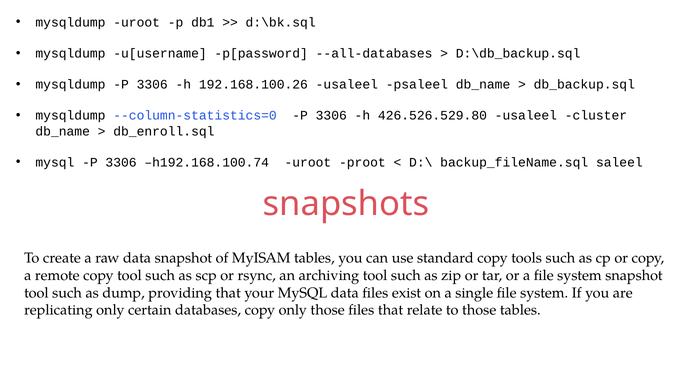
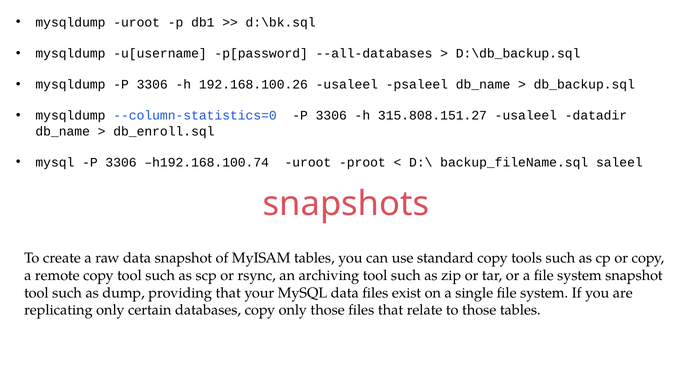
426.526.529.80: 426.526.529.80 -> 315.808.151.27
cluster: cluster -> datadir
